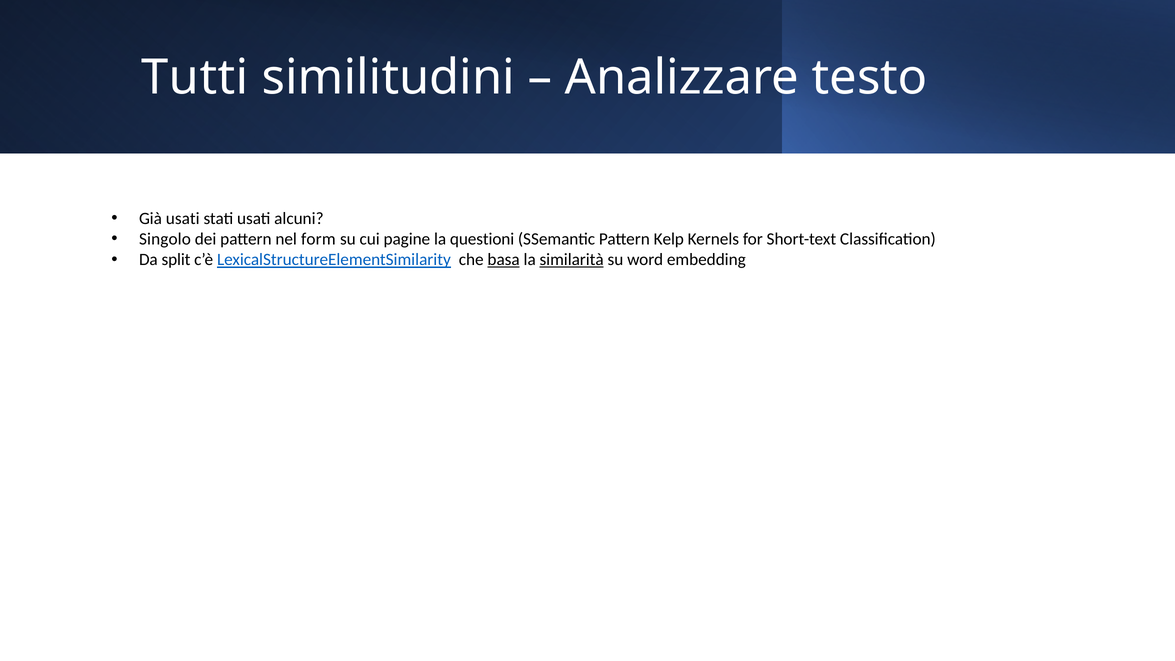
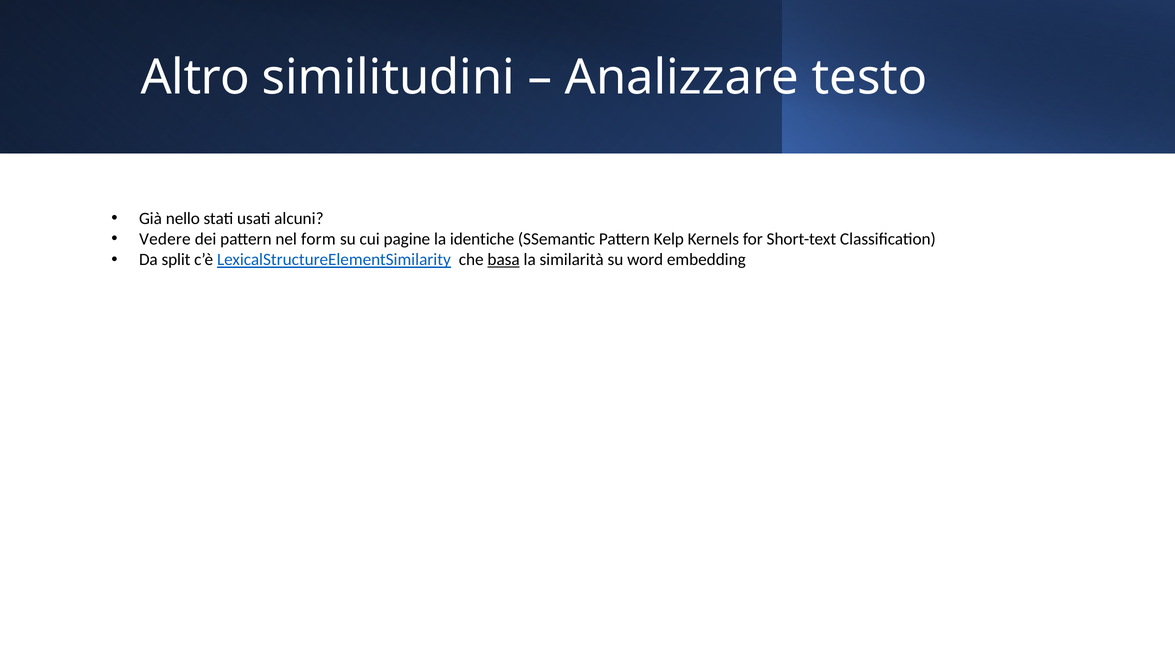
Tutti: Tutti -> Altro
Già usati: usati -> nello
Singolo: Singolo -> Vedere
questioni: questioni -> identiche
similarità underline: present -> none
